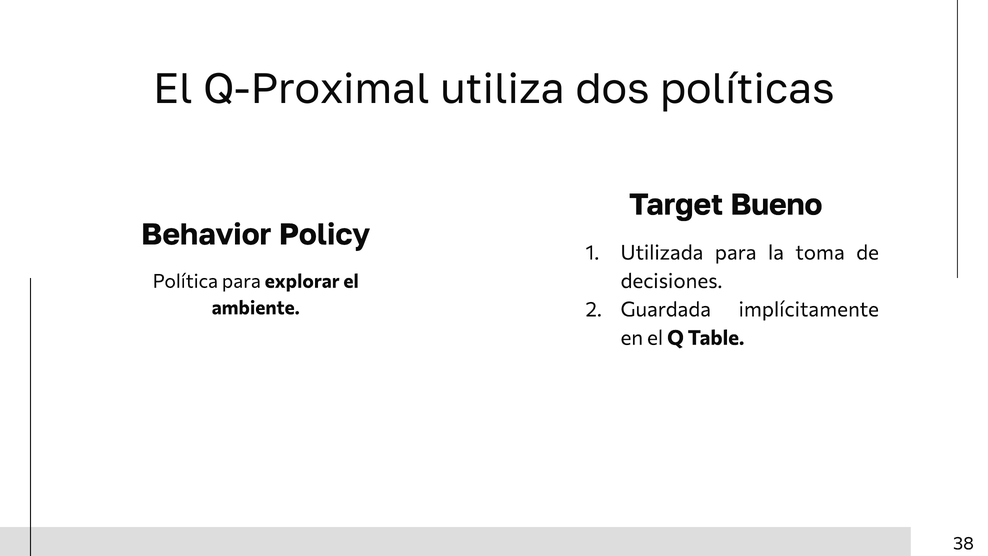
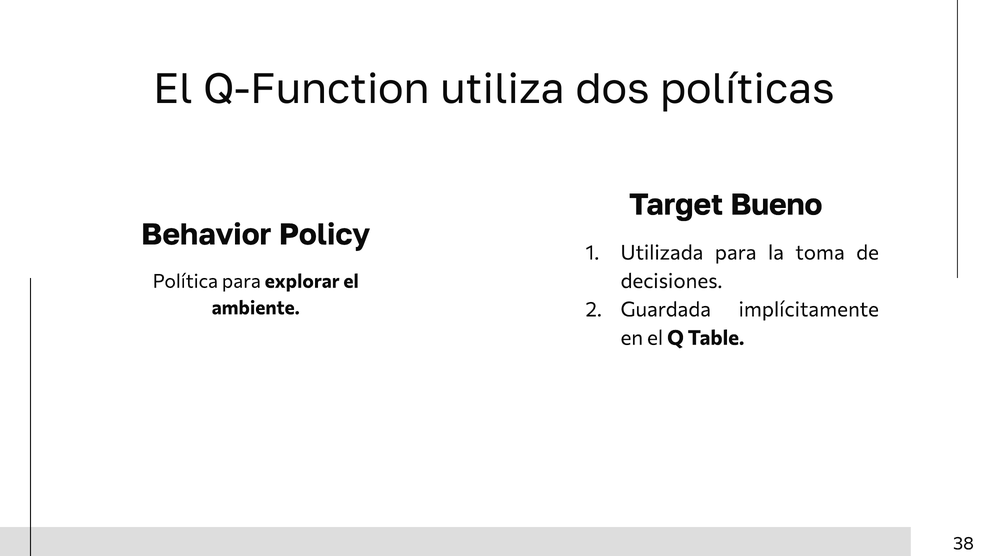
Q-Proximal: Q-Proximal -> Q-Function
